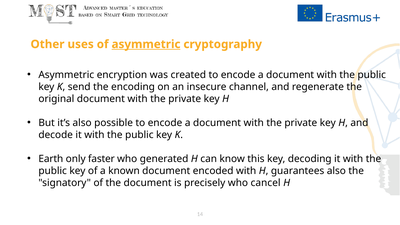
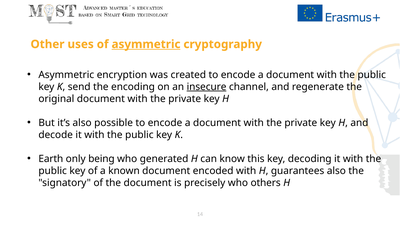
insecure underline: none -> present
faster: faster -> being
cancel: cancel -> others
